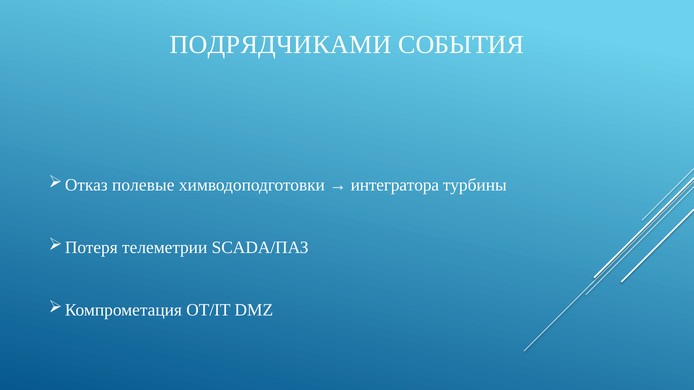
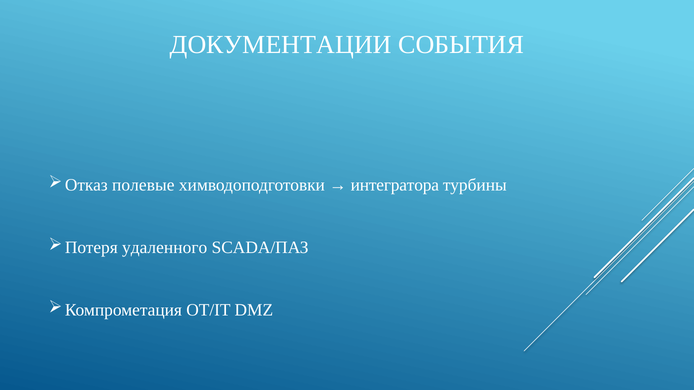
ПОДРЯДЧИКАМИ: ПОДРЯДЧИКАМИ -> ДОКУМЕНТАЦИИ
телеметрии: телеметрии -> удаленного
